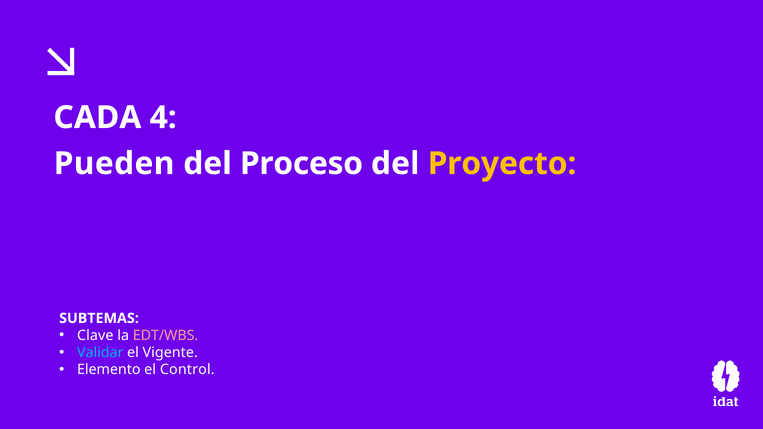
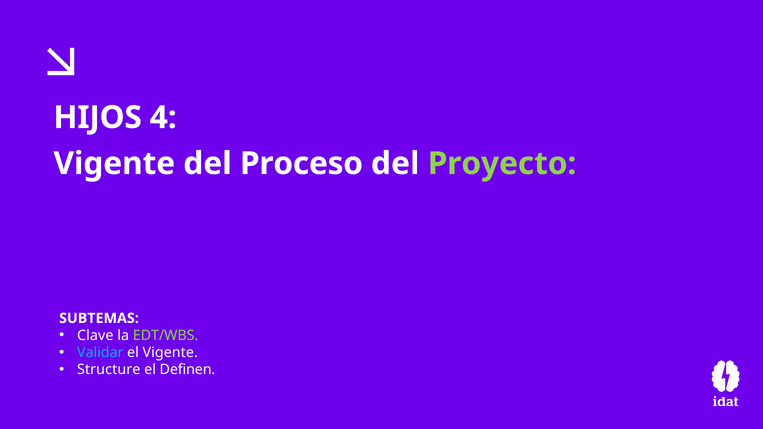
CADA: CADA -> HIJOS
Pueden at (114, 164): Pueden -> Vigente
Proyecto colour: yellow -> light green
EDT/WBS colour: pink -> light green
Elemento: Elemento -> Structure
Control: Control -> Definen
